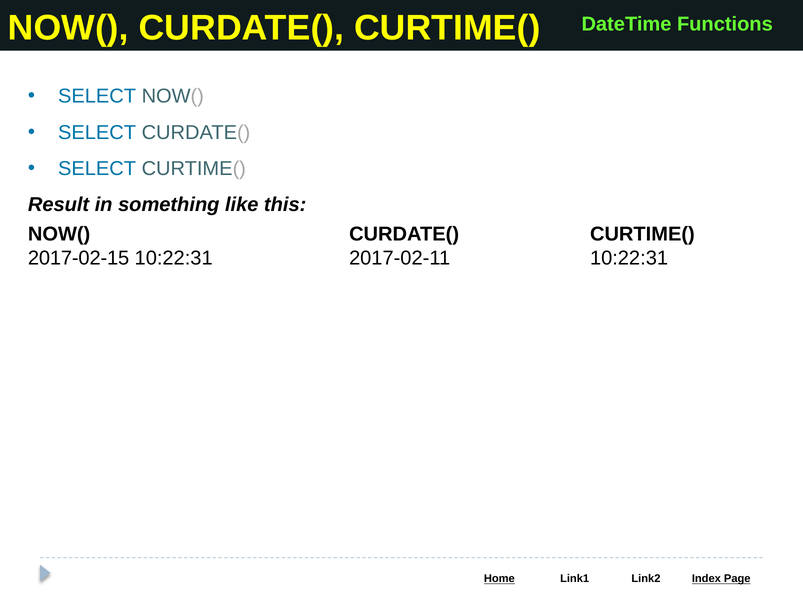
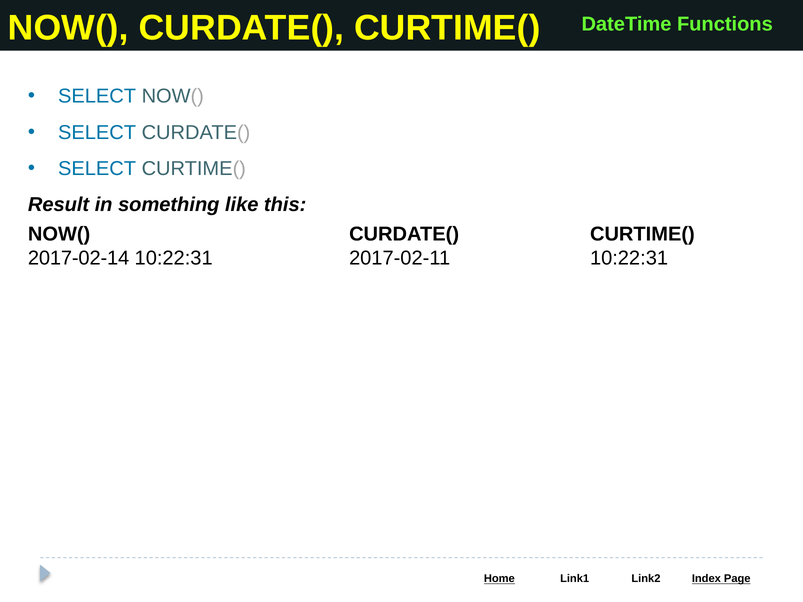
2017-02-15: 2017-02-15 -> 2017-02-14
